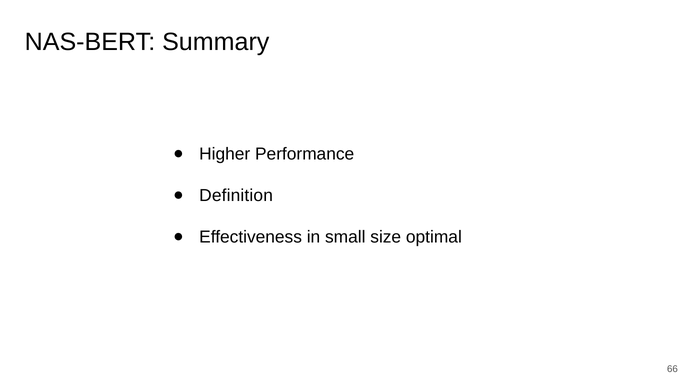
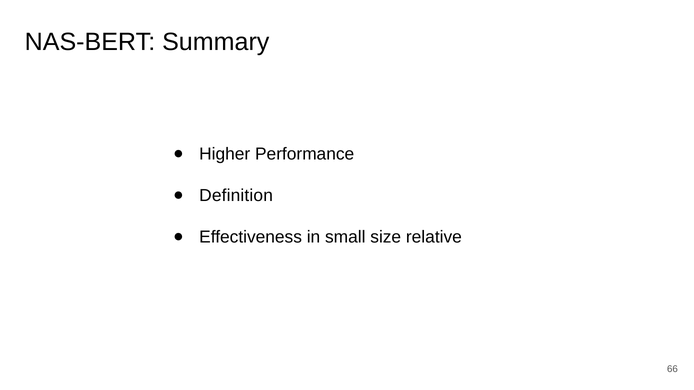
optimal: optimal -> relative
